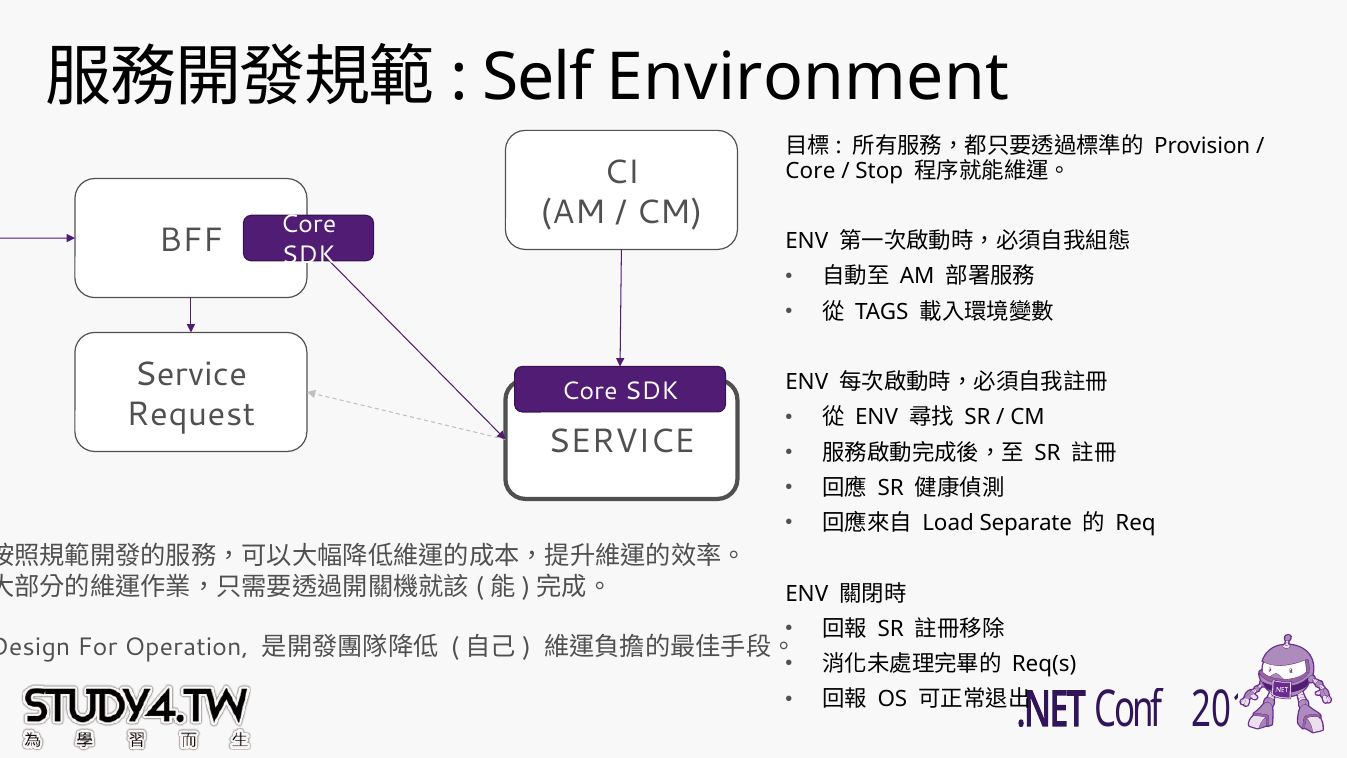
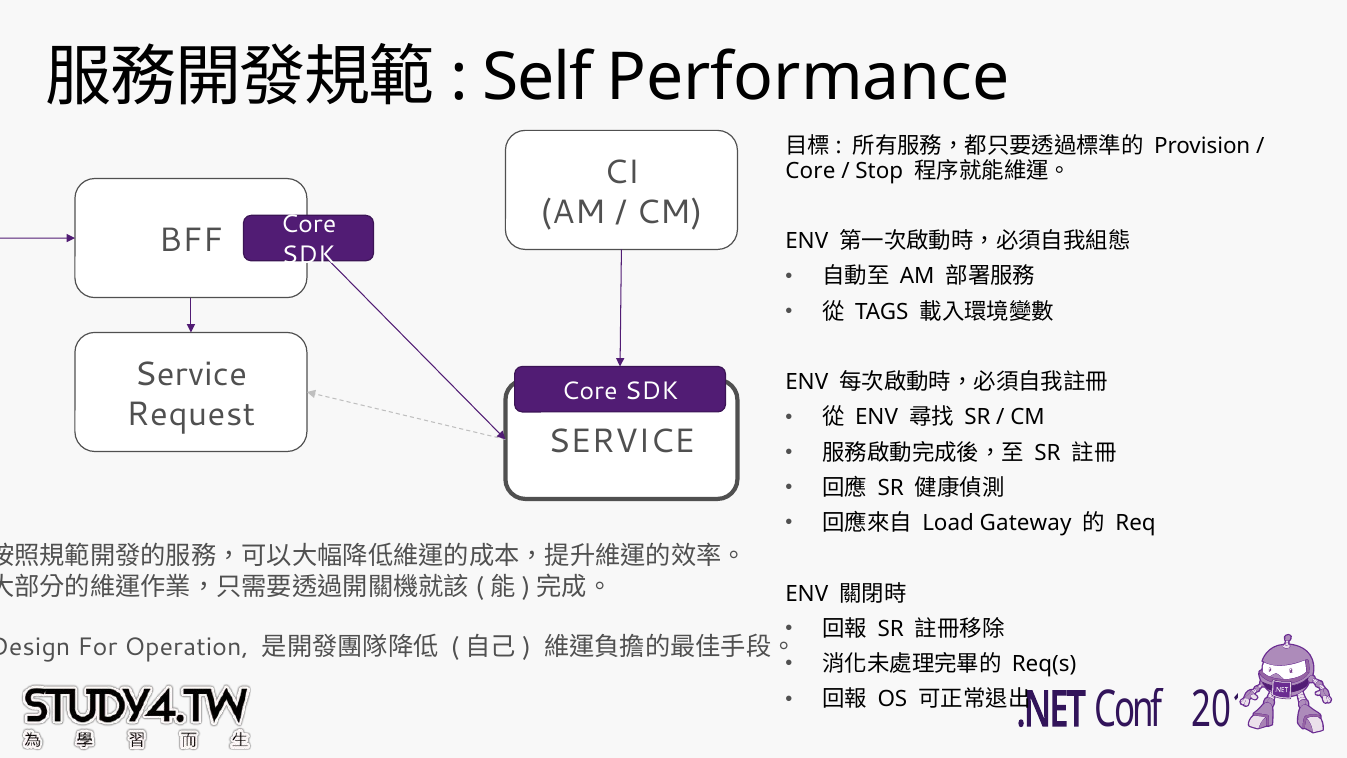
Environment: Environment -> Performance
Separate: Separate -> Gateway
